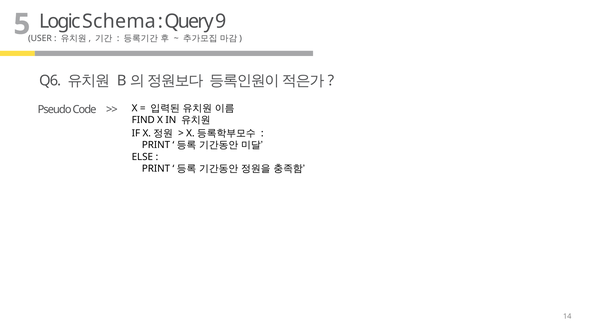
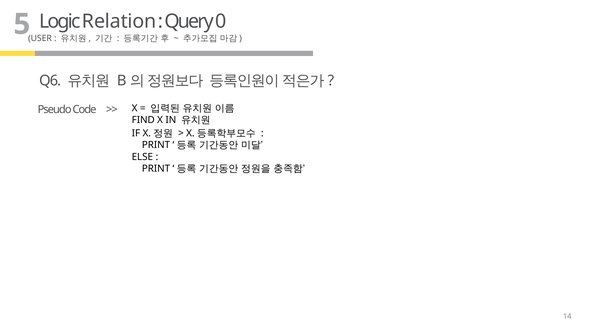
Schema: Schema -> Relation
9: 9 -> 0
